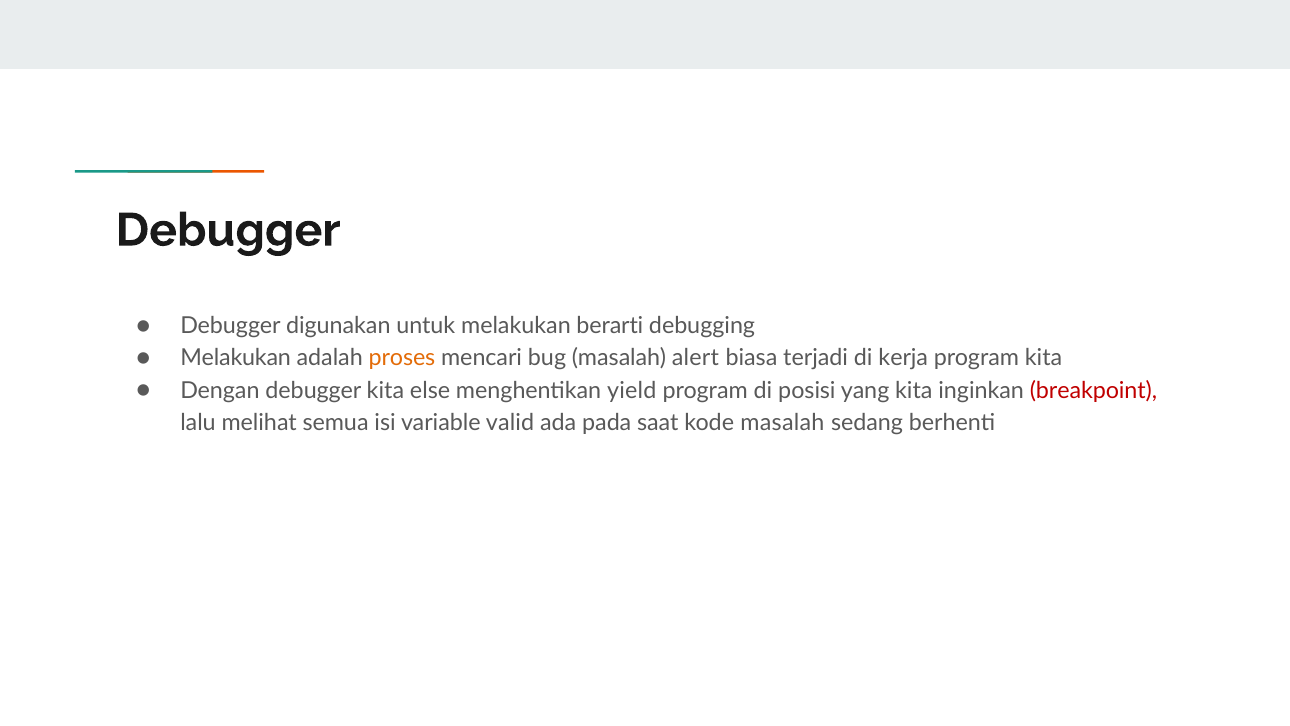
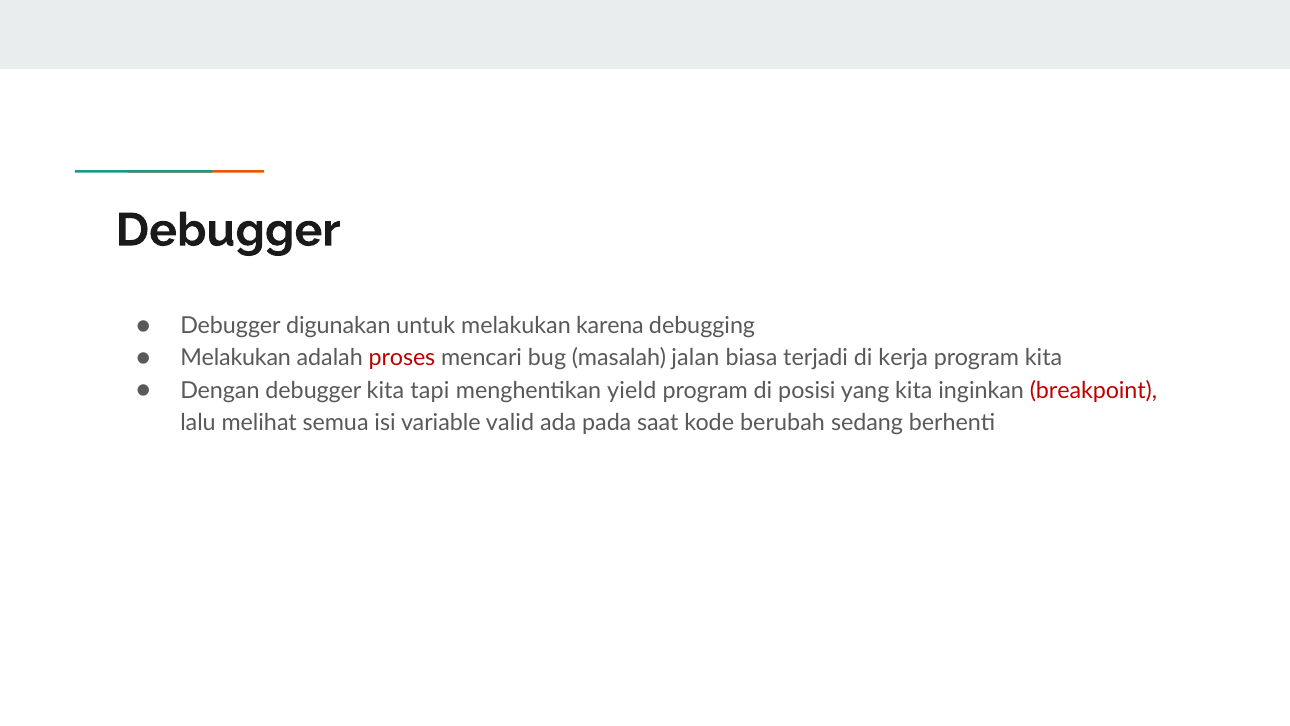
berarti: berarti -> karena
proses colour: orange -> red
alert: alert -> jalan
else: else -> tapi
kode masalah: masalah -> berubah
